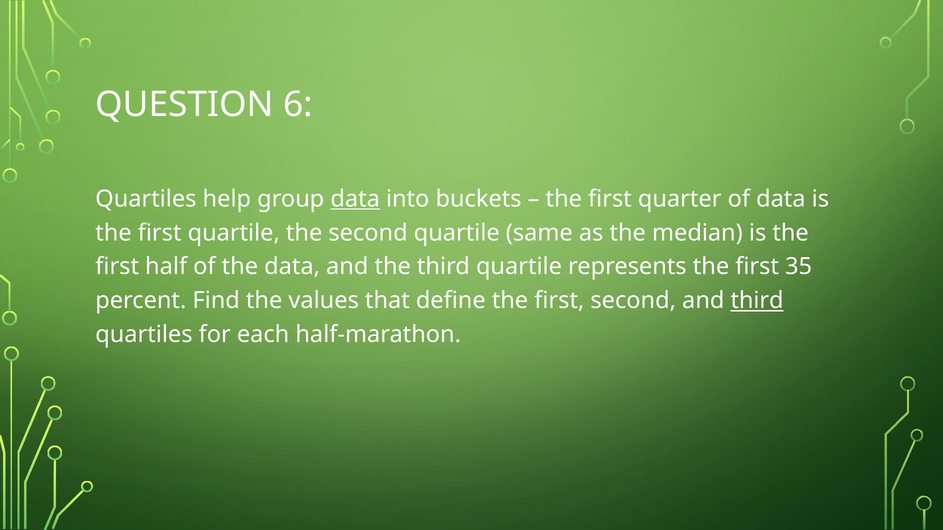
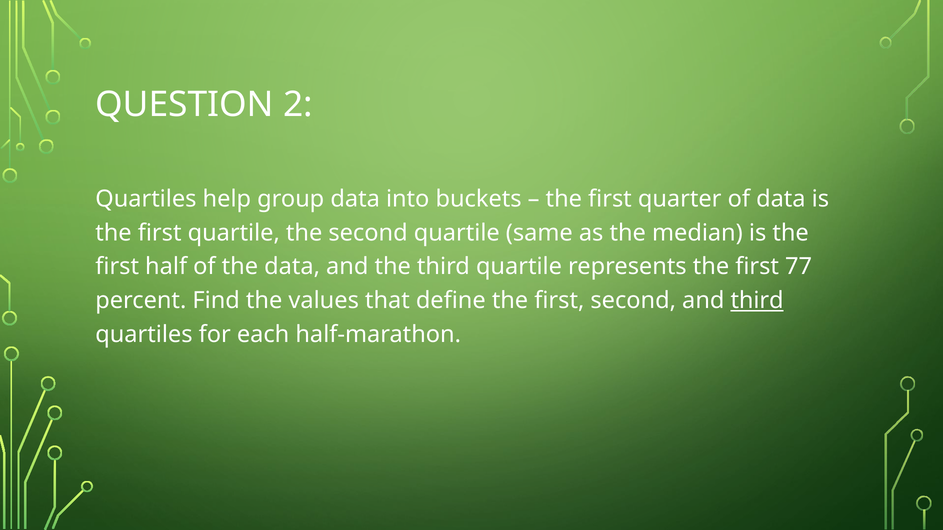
6: 6 -> 2
data at (355, 199) underline: present -> none
35: 35 -> 77
